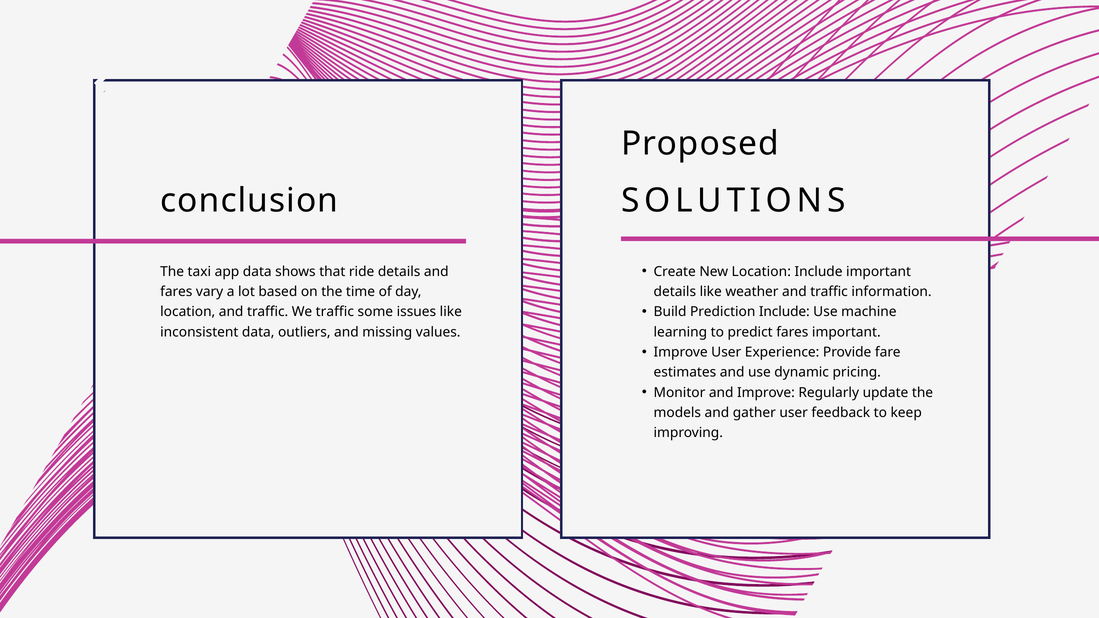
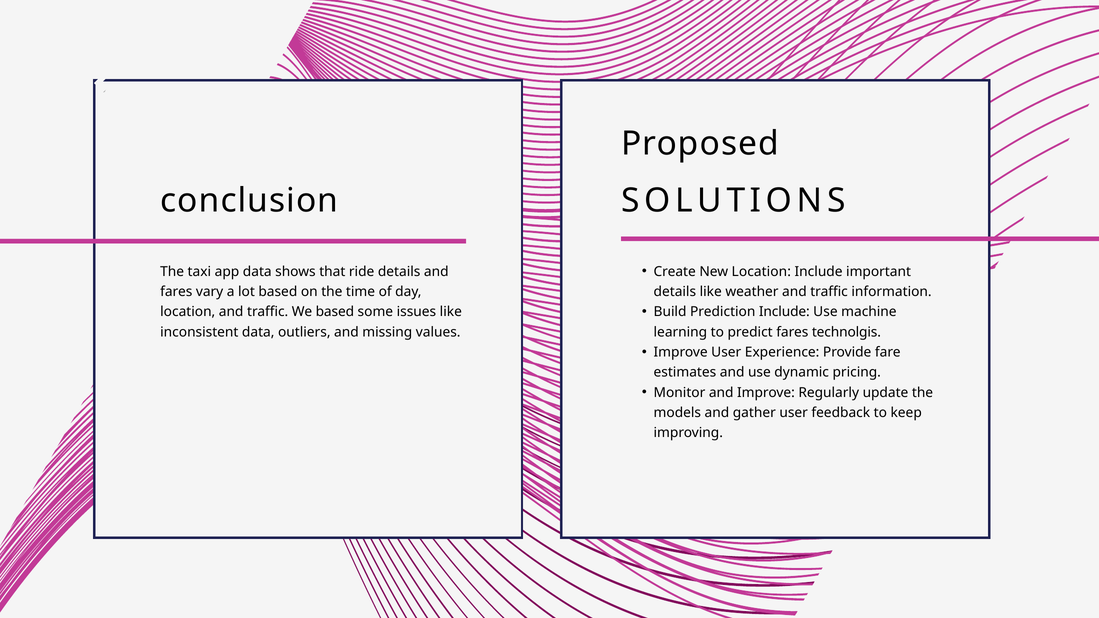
We traffic: traffic -> based
fares important: important -> technolgis
